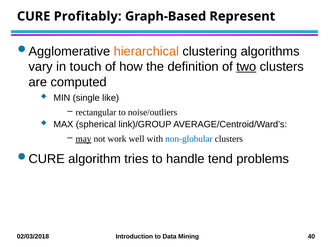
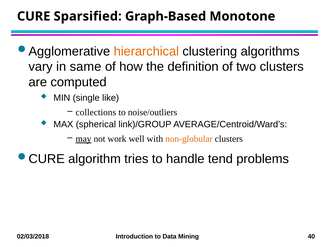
Profitably: Profitably -> Sparsified
Represent: Represent -> Monotone
touch: touch -> same
two underline: present -> none
rectangular: rectangular -> collections
non-globular colour: blue -> orange
